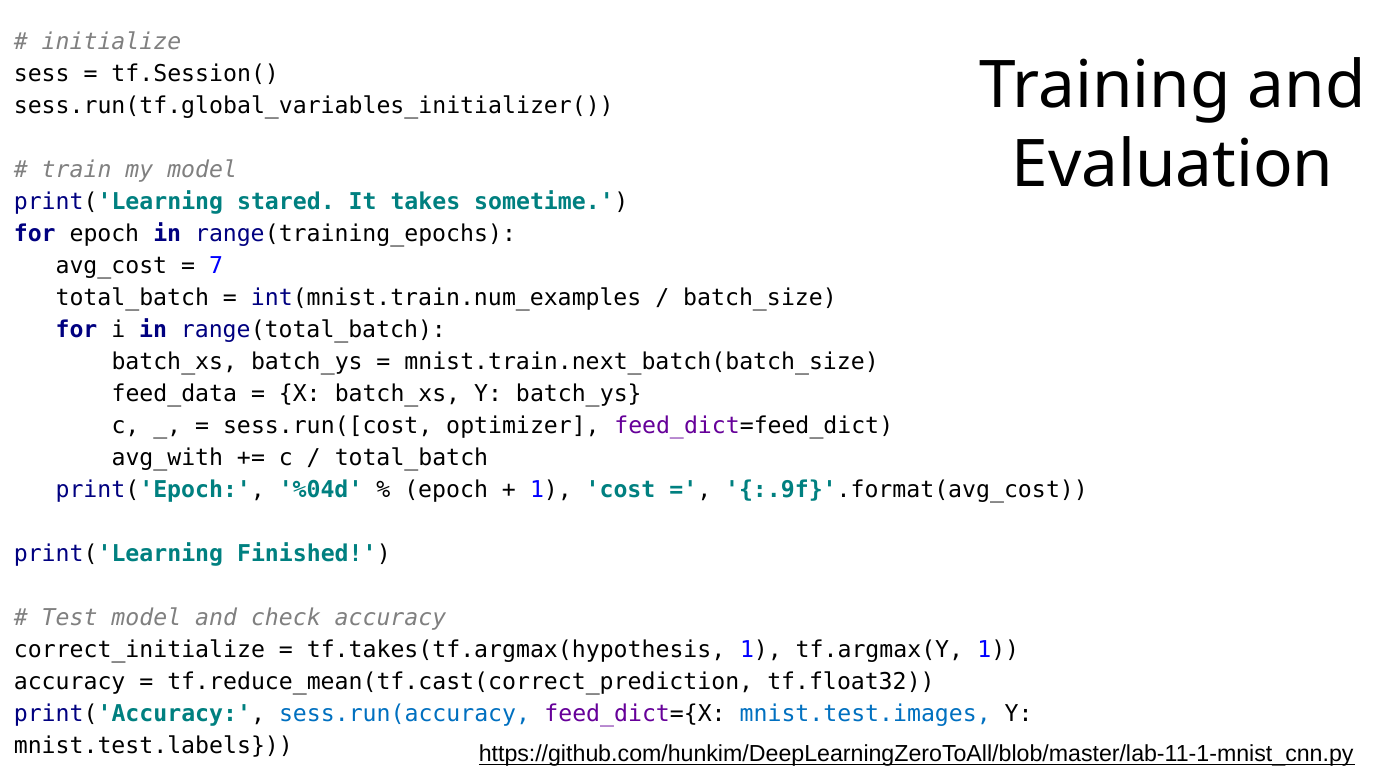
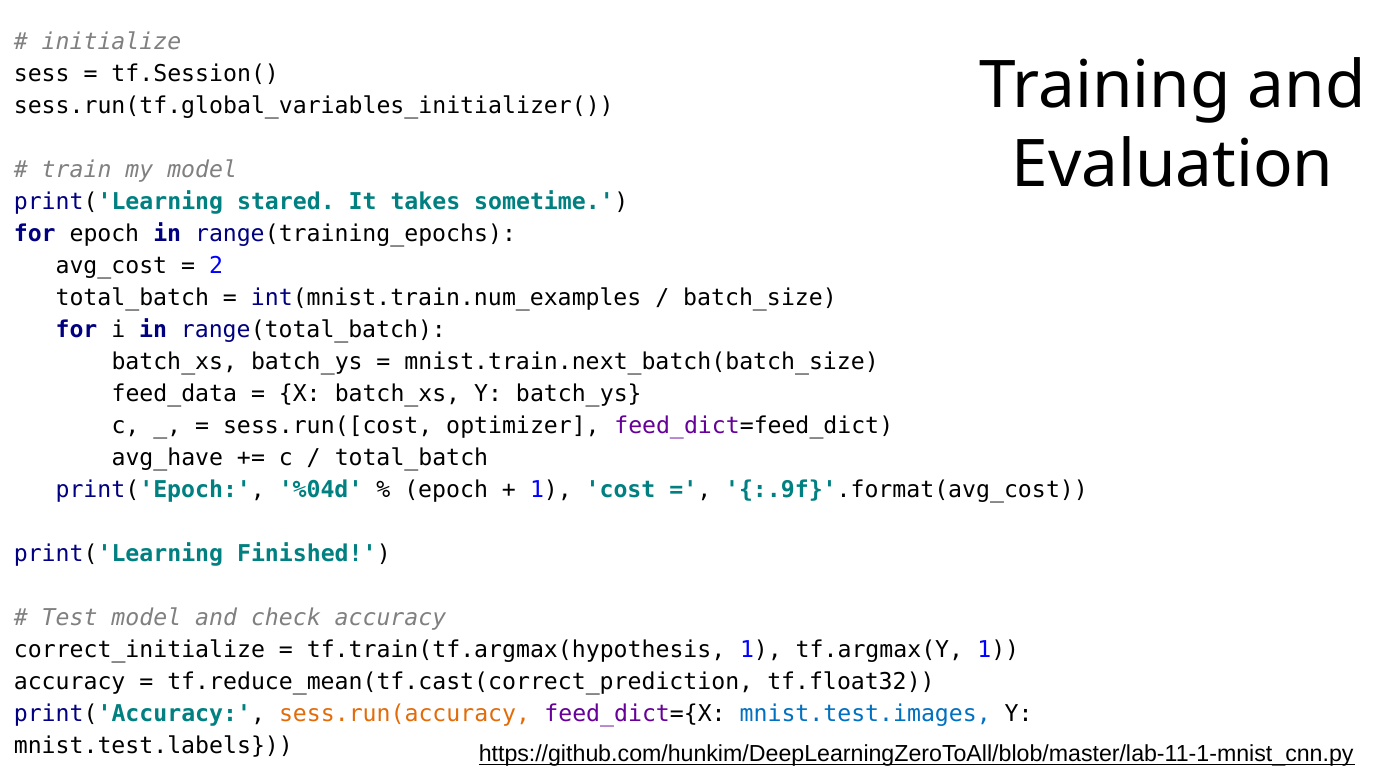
7: 7 -> 2
avg_with: avg_with -> avg_have
tf.takes(tf.argmax(hypothesis: tf.takes(tf.argmax(hypothesis -> tf.train(tf.argmax(hypothesis
sess.run(accuracy colour: blue -> orange
